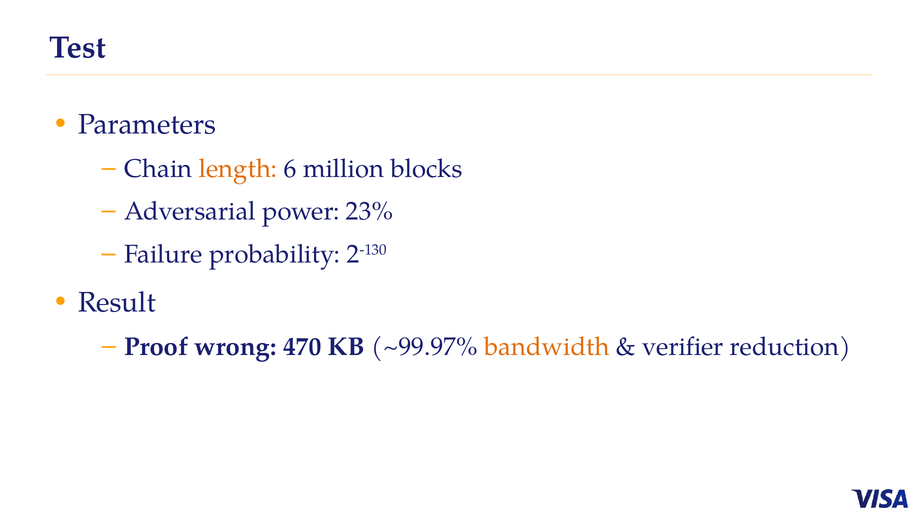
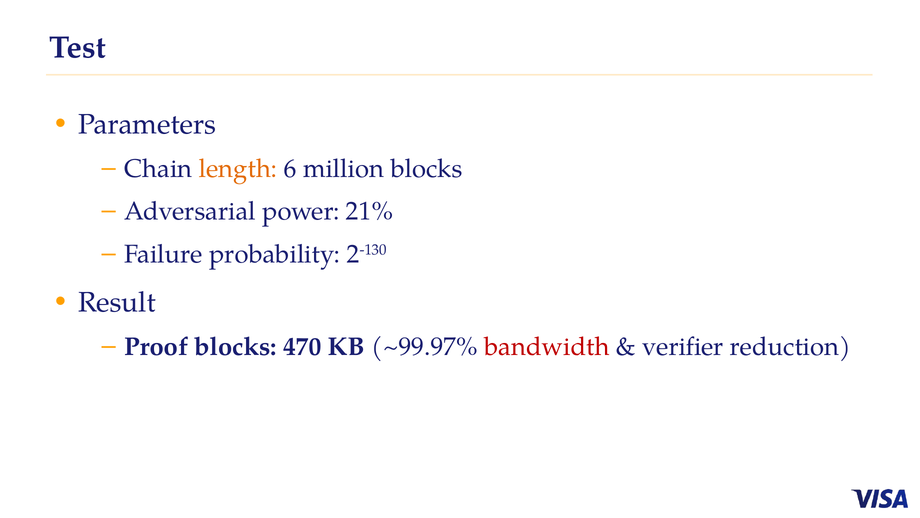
23%: 23% -> 21%
Proof wrong: wrong -> blocks
bandwidth colour: orange -> red
